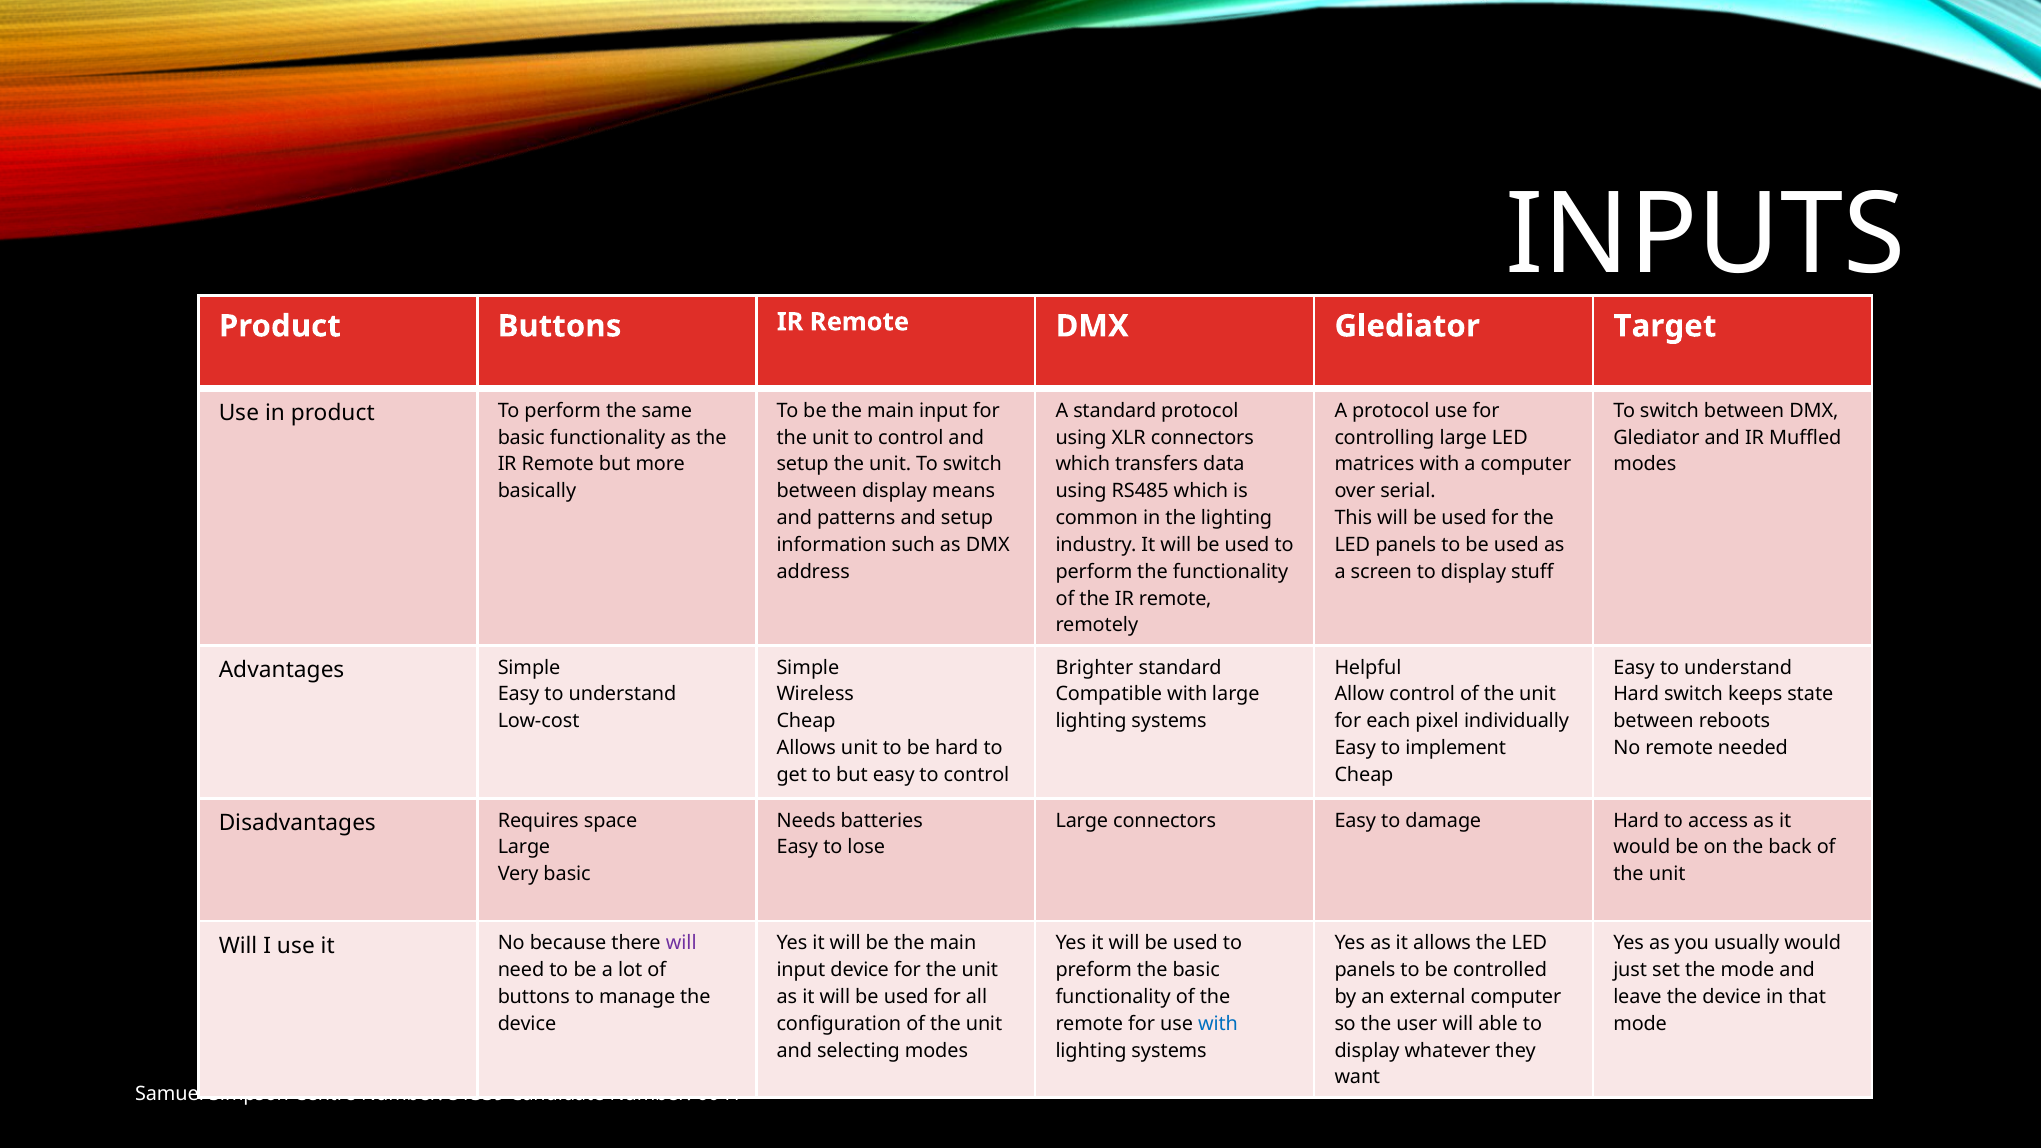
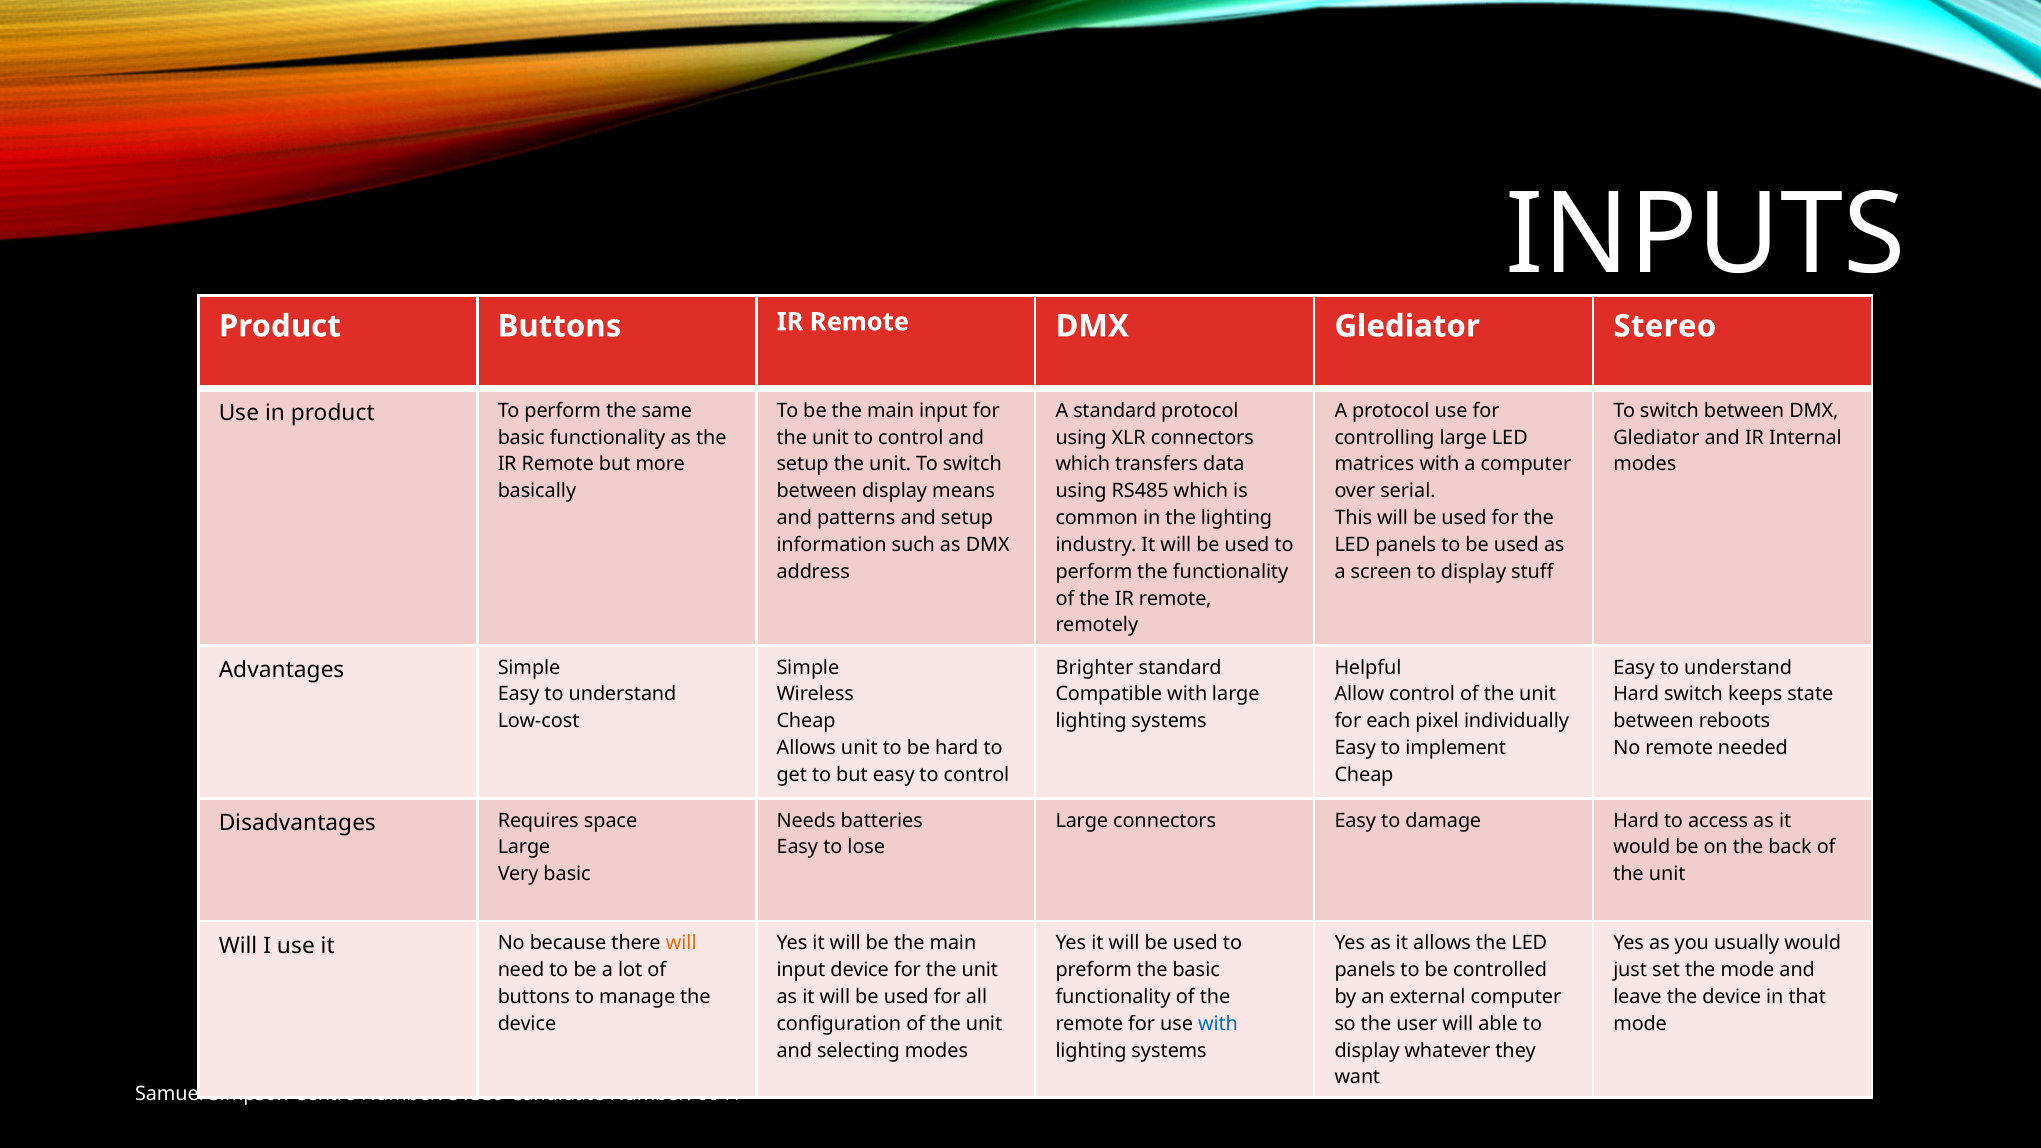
Target: Target -> Stereo
Muffled: Muffled -> Internal
will at (681, 943) colour: purple -> orange
